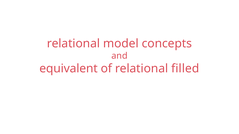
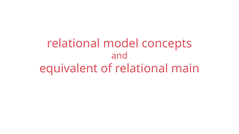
filled: filled -> main
